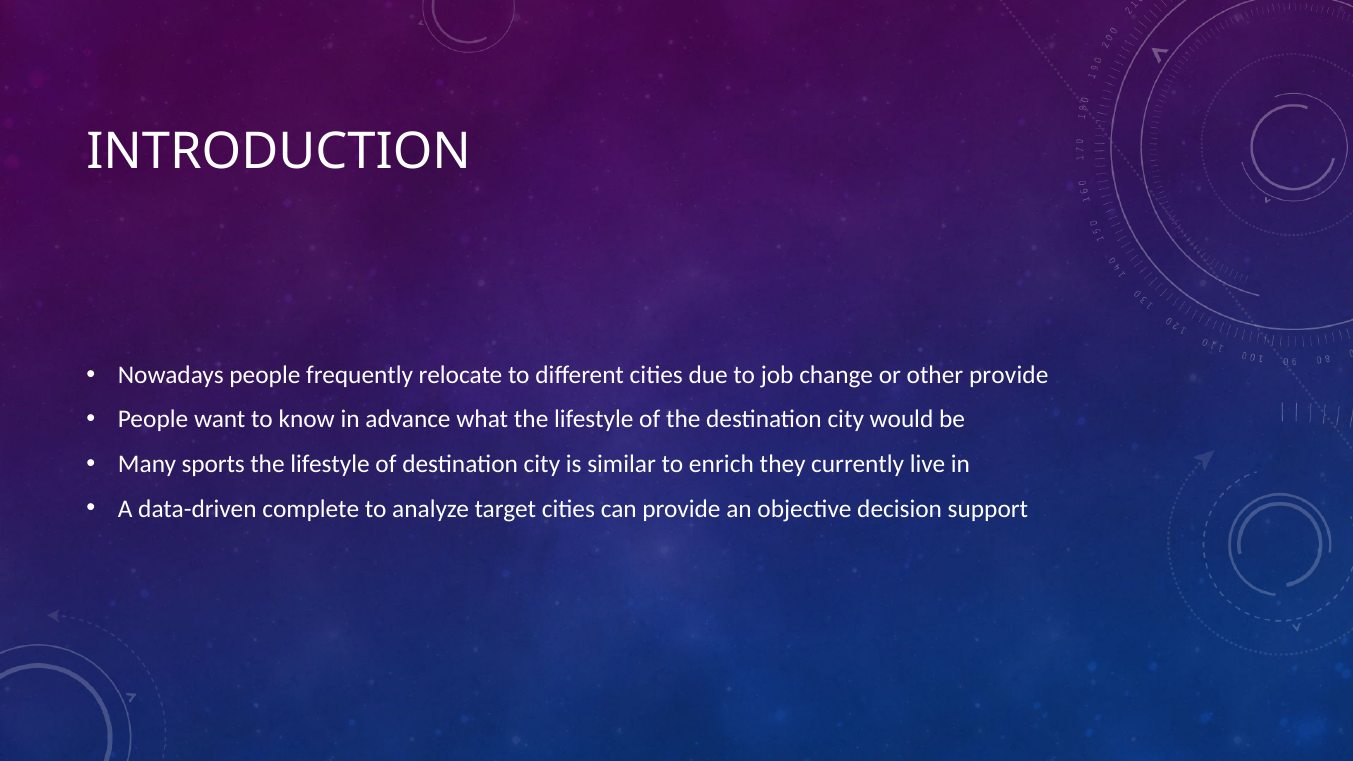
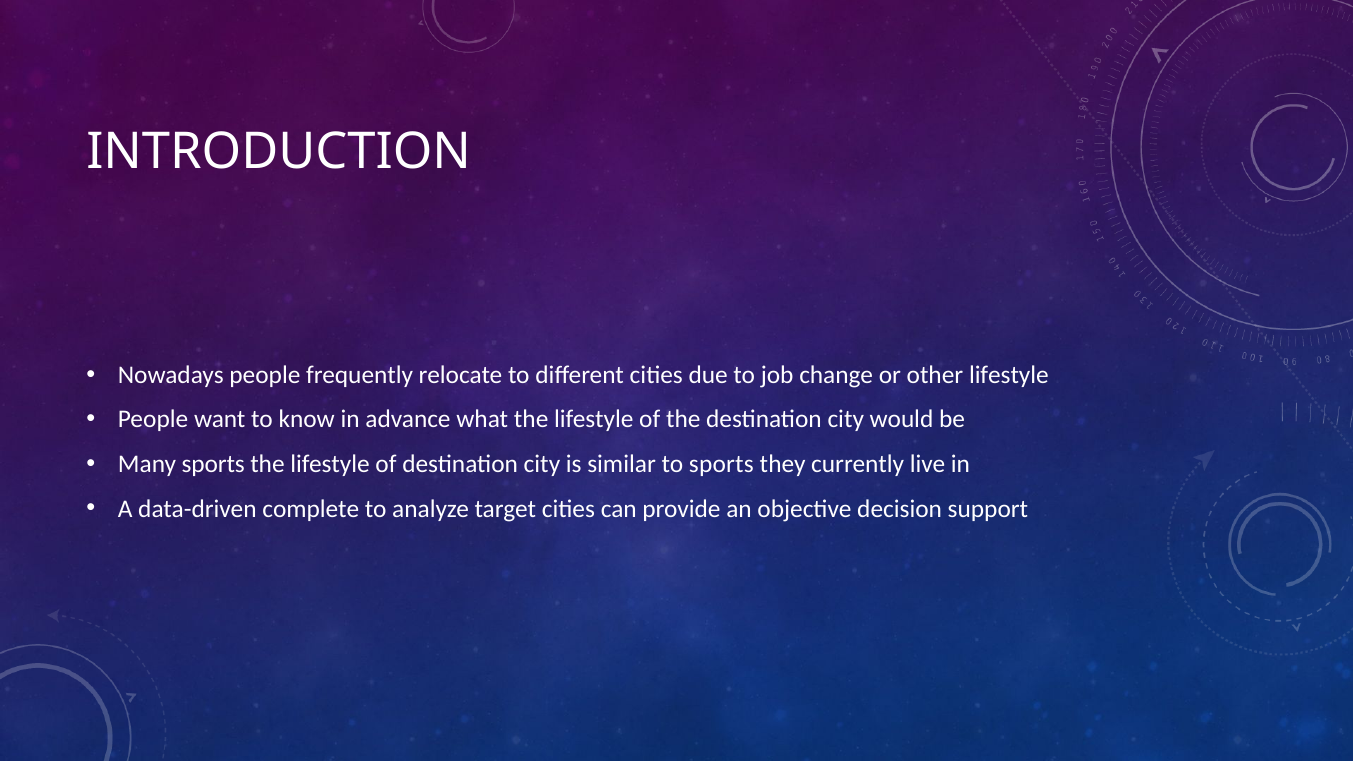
other provide: provide -> lifestyle
to enrich: enrich -> sports
